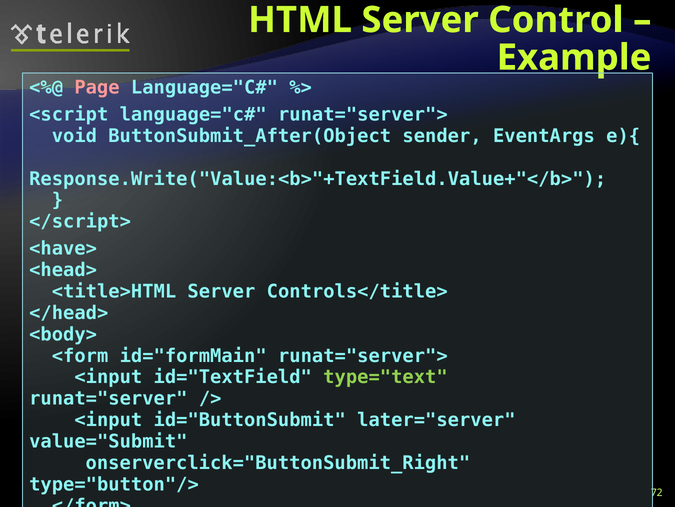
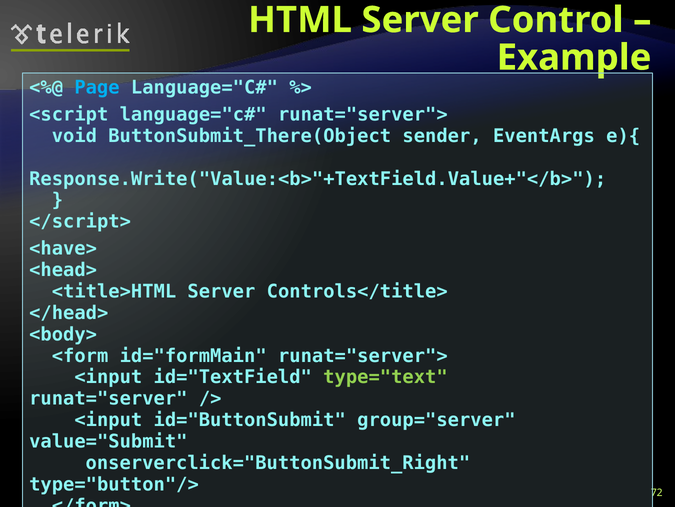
Page colour: pink -> light blue
ButtonSubmit_After(Object: ButtonSubmit_After(Object -> ButtonSubmit_There(Object
later="server: later="server -> group="server
